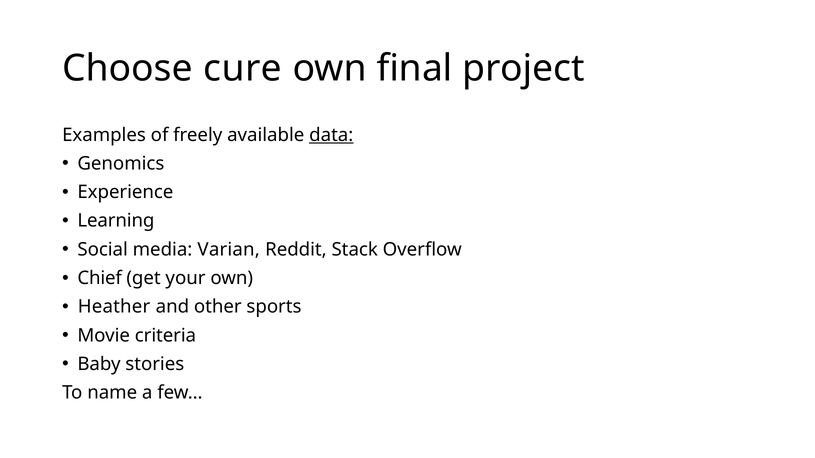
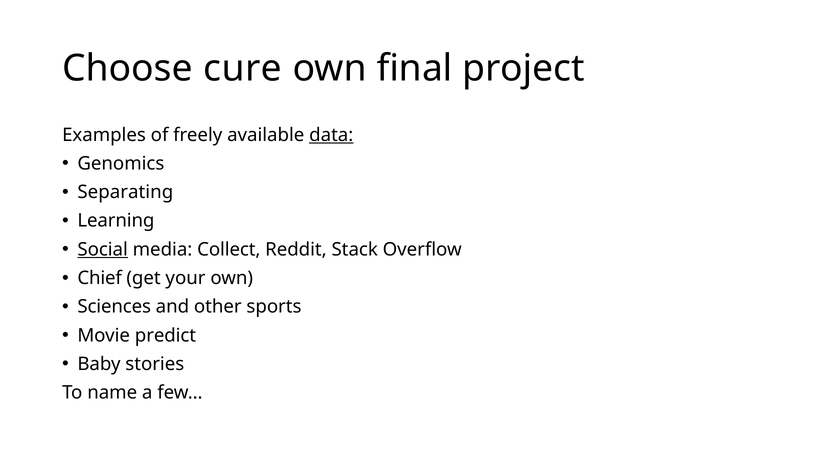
Experience: Experience -> Separating
Social underline: none -> present
Varian: Varian -> Collect
Heather: Heather -> Sciences
criteria: criteria -> predict
